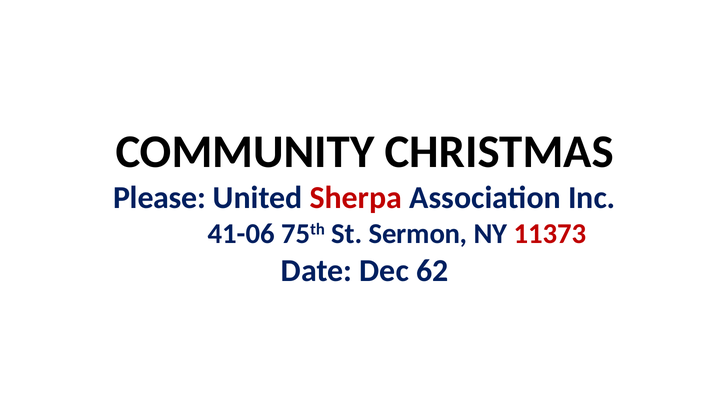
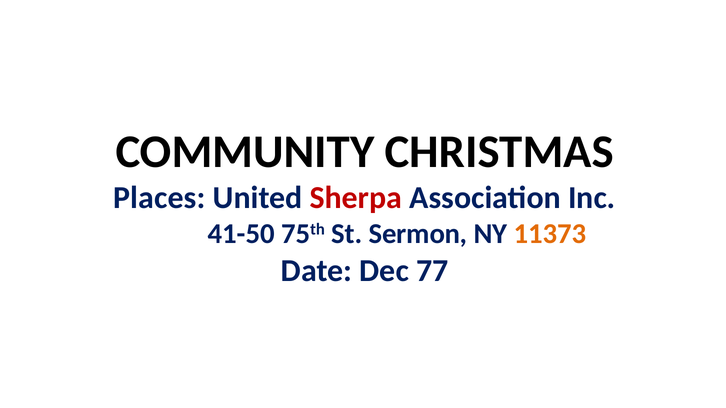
Please: Please -> Places
41-06: 41-06 -> 41-50
11373 colour: red -> orange
62: 62 -> 77
